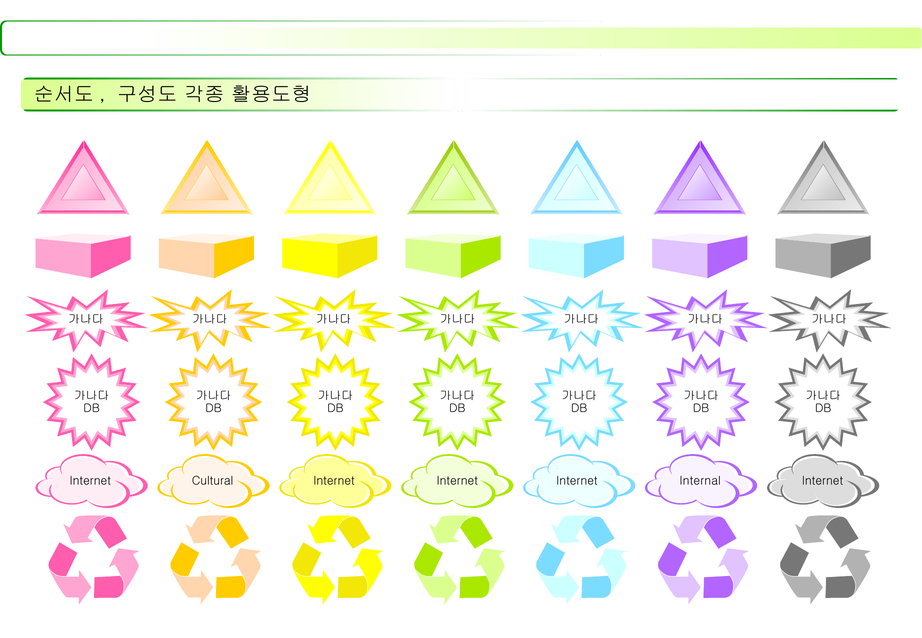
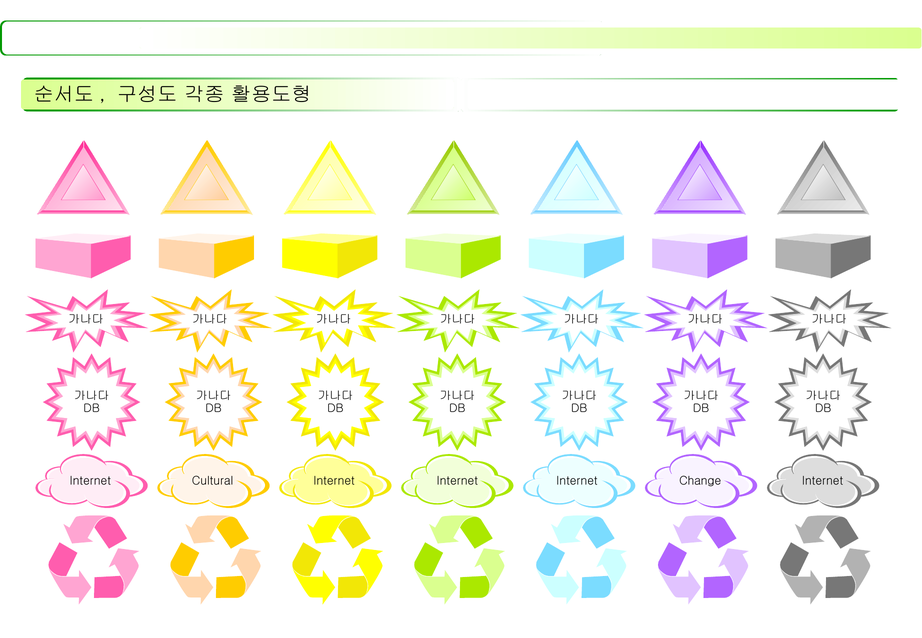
Internal: Internal -> Change
